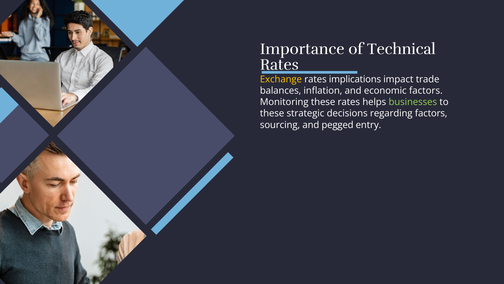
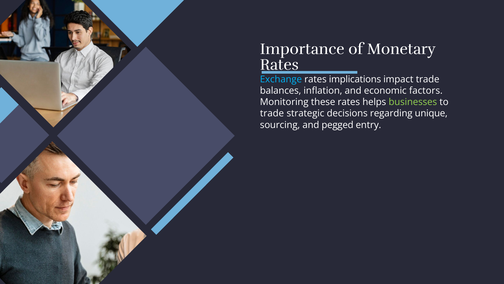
Technical: Technical -> Monetary
Exchange colour: yellow -> light blue
these at (272, 113): these -> trade
regarding factors: factors -> unique
